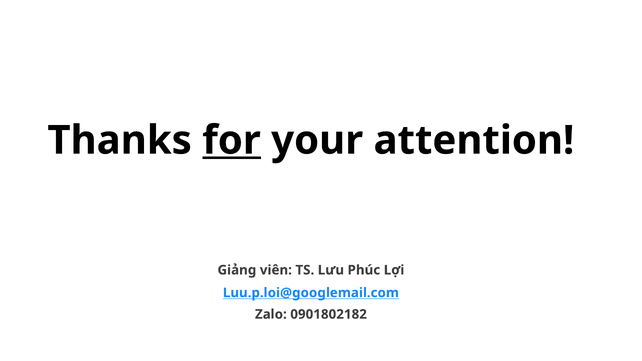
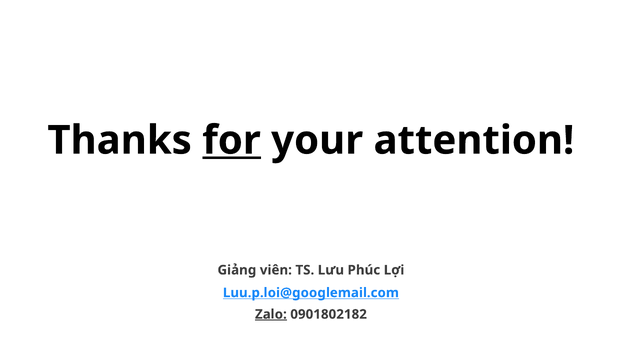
Zalo underline: none -> present
